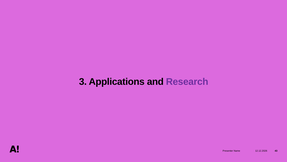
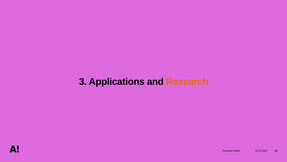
Research colour: purple -> orange
